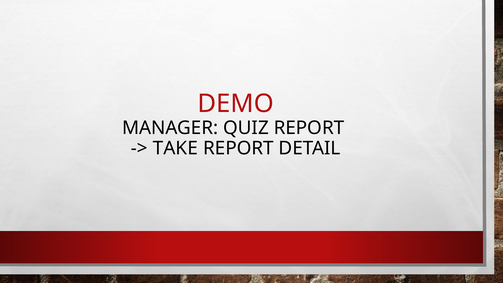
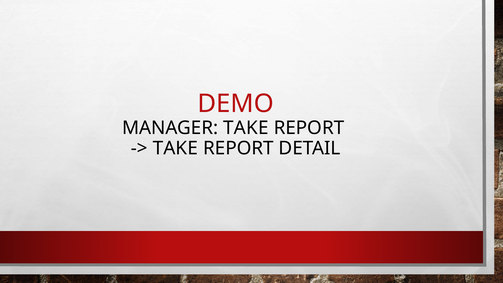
MANAGER QUIZ: QUIZ -> TAKE
